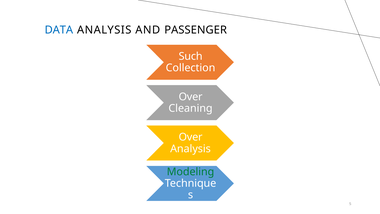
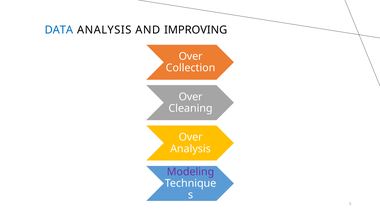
PASSENGER: PASSENGER -> IMPROVING
Such at (191, 56): Such -> Over
Modeling colour: green -> purple
